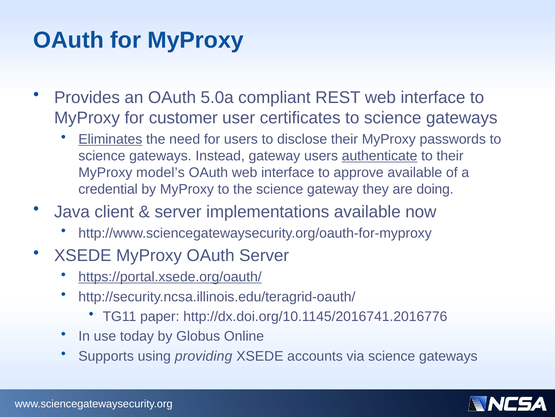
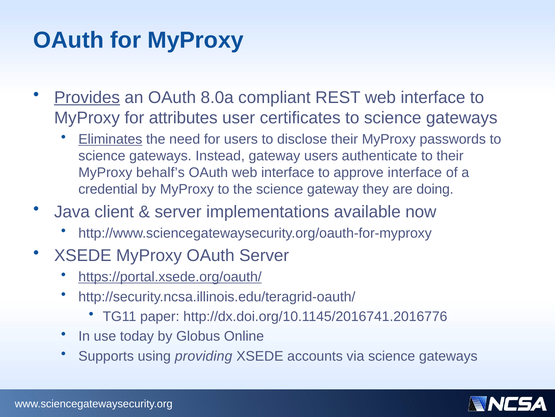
Provides underline: none -> present
5.0a: 5.0a -> 8.0a
customer: customer -> attributes
authenticate underline: present -> none
model’s: model’s -> behalf’s
approve available: available -> interface
